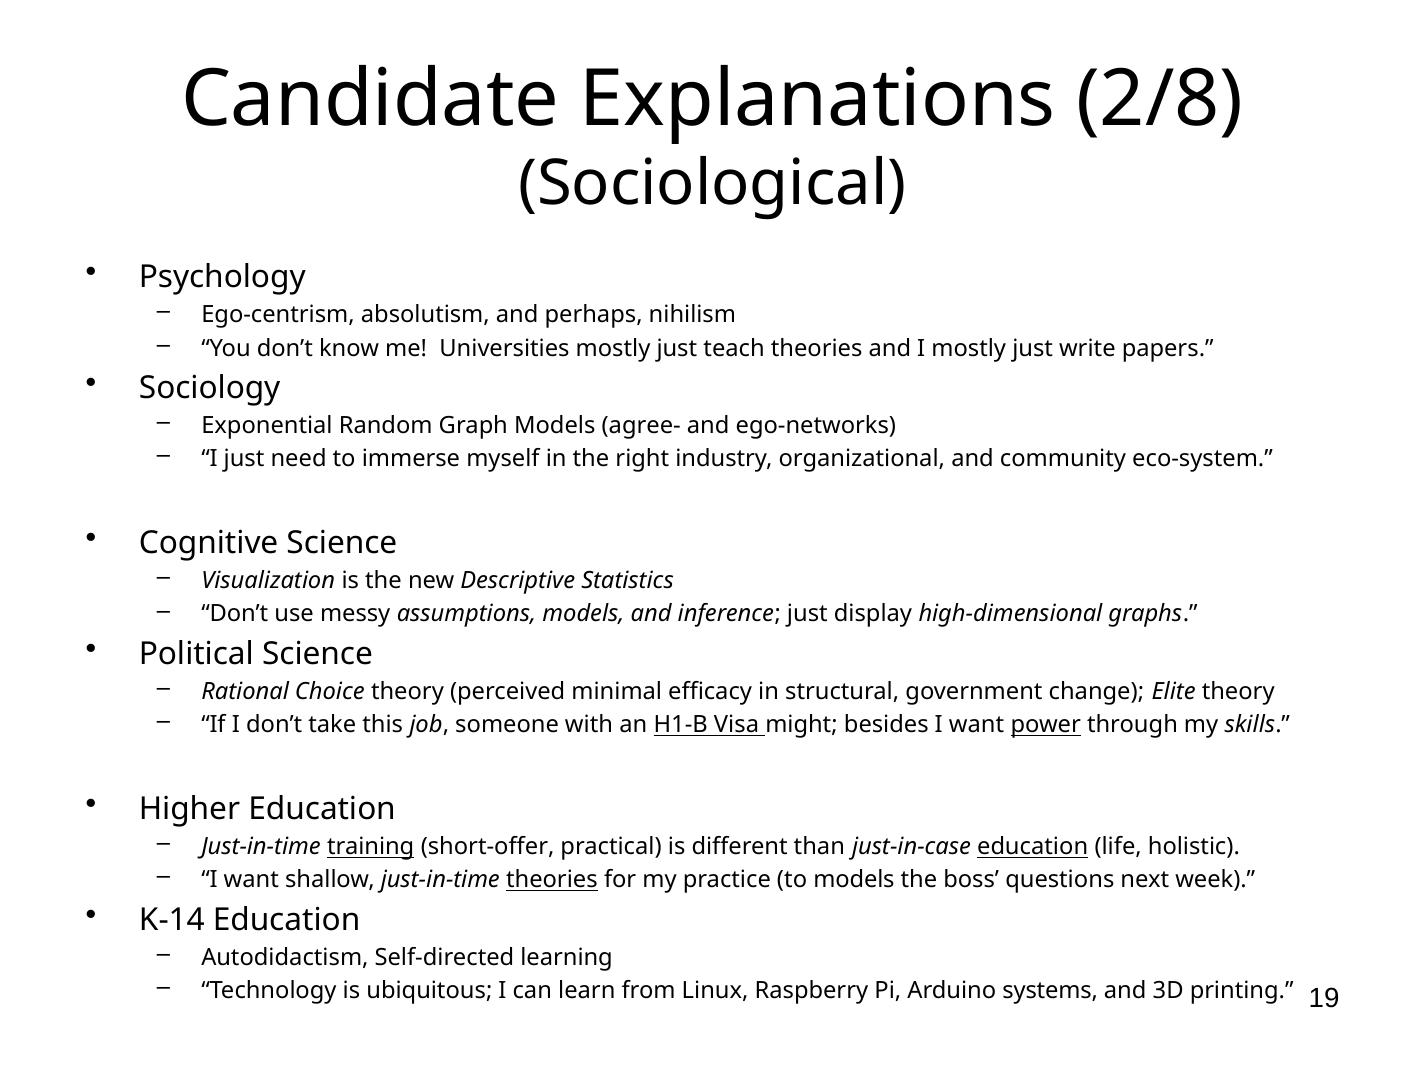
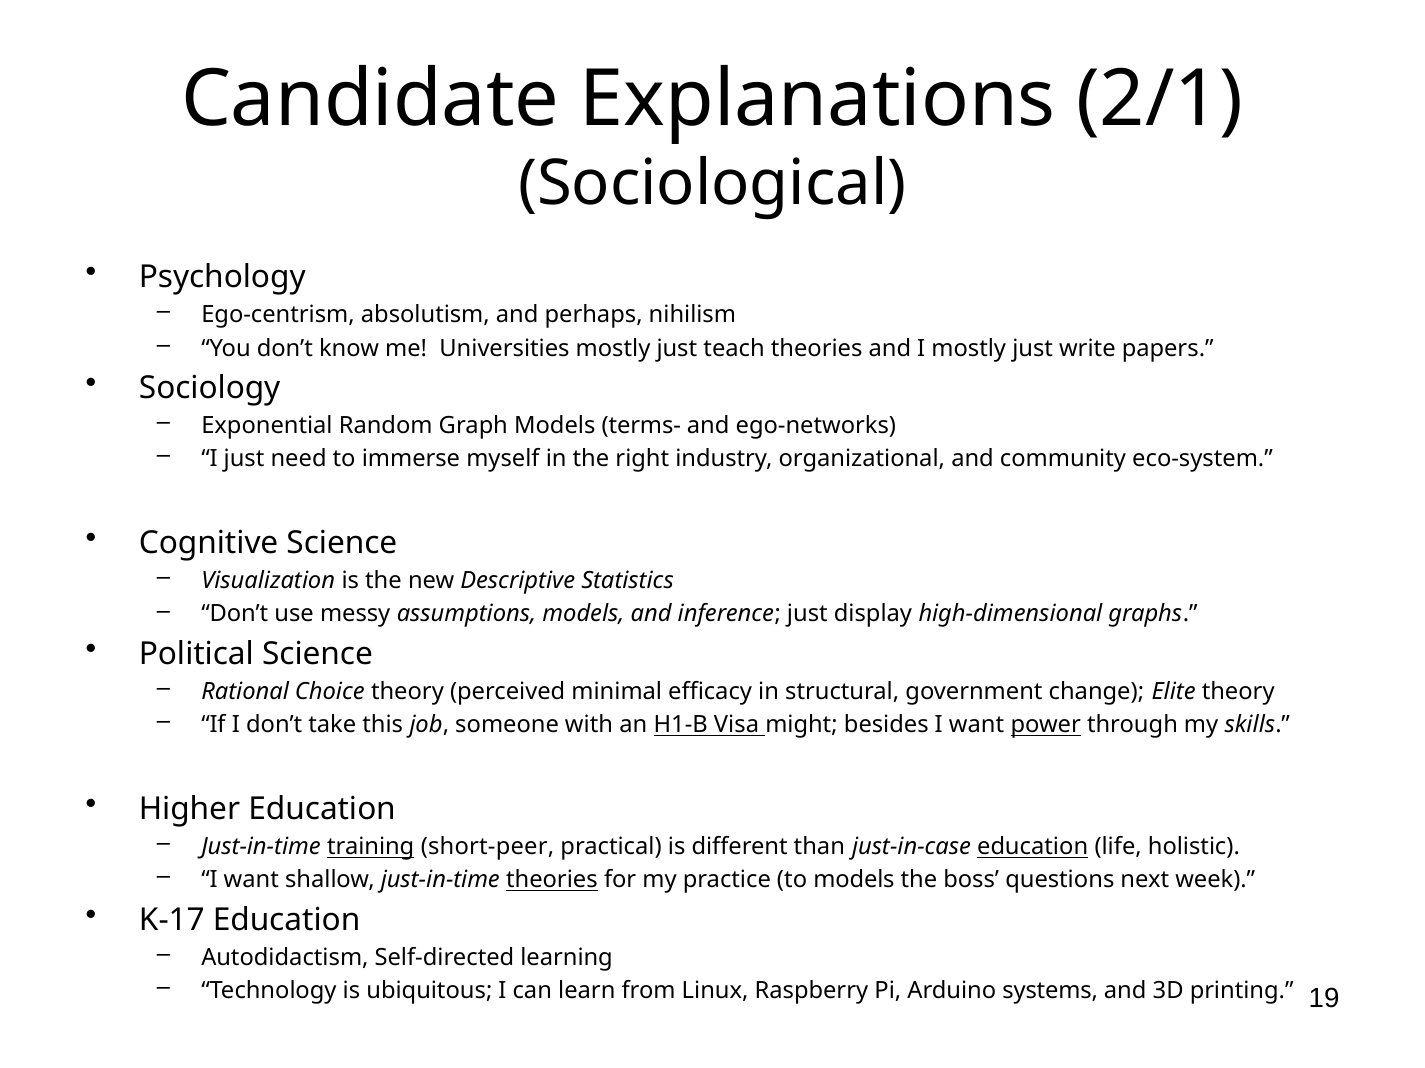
2/8: 2/8 -> 2/1
agree-: agree- -> terms-
short-offer: short-offer -> short-peer
K-14: K-14 -> K-17
